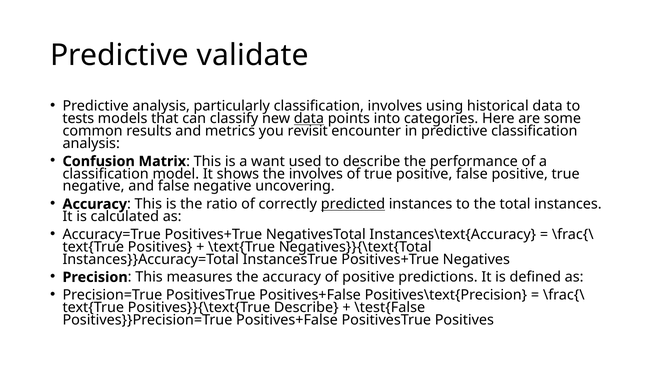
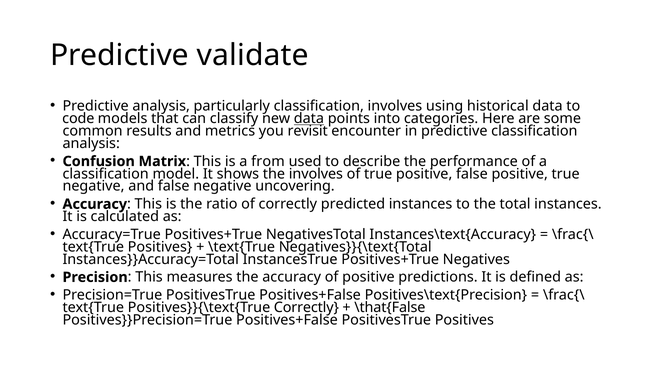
tests: tests -> code
want: want -> from
predicted underline: present -> none
Positives}}{\text{True Describe: Describe -> Correctly
\test{False: \test{False -> \that{False
